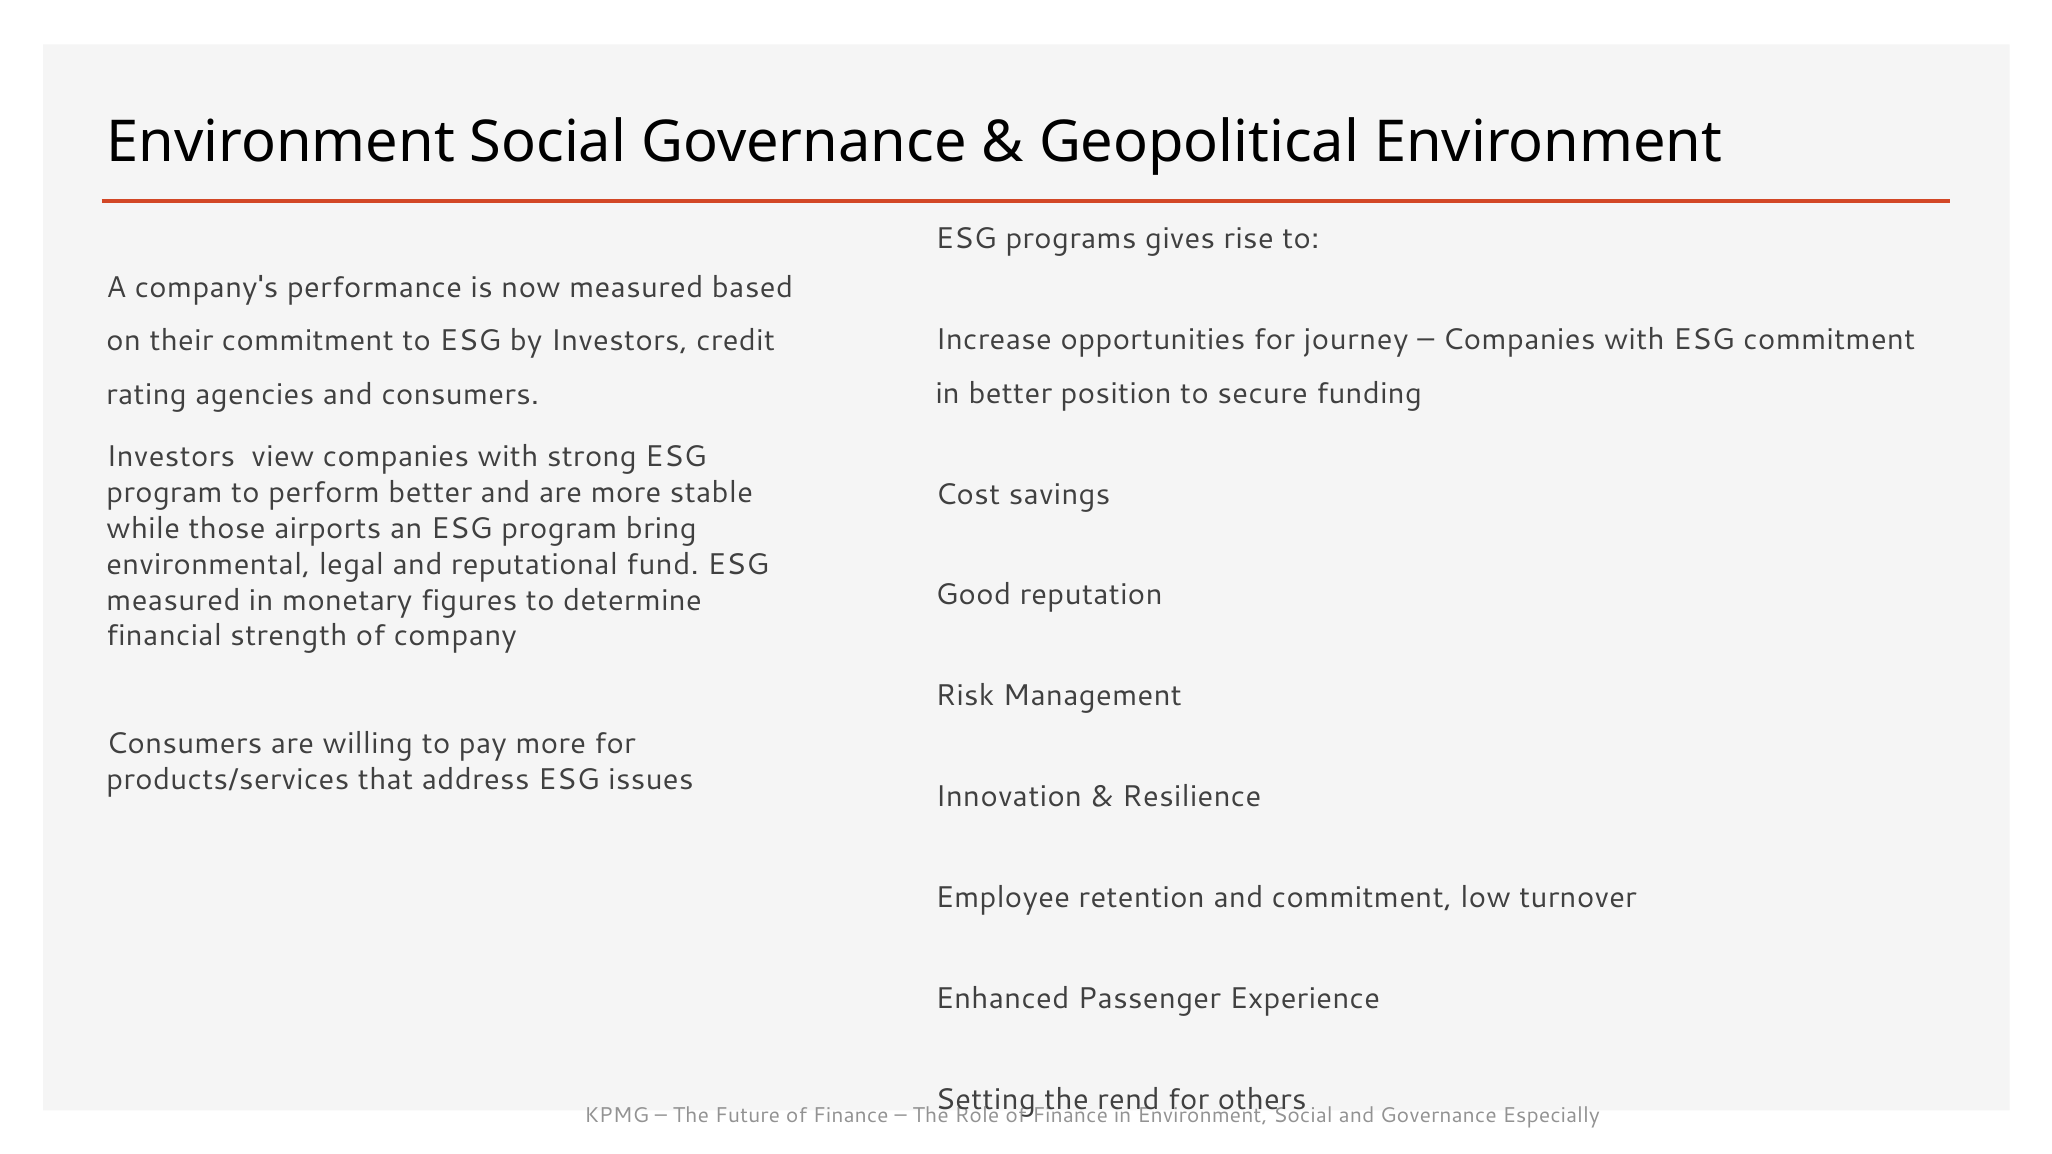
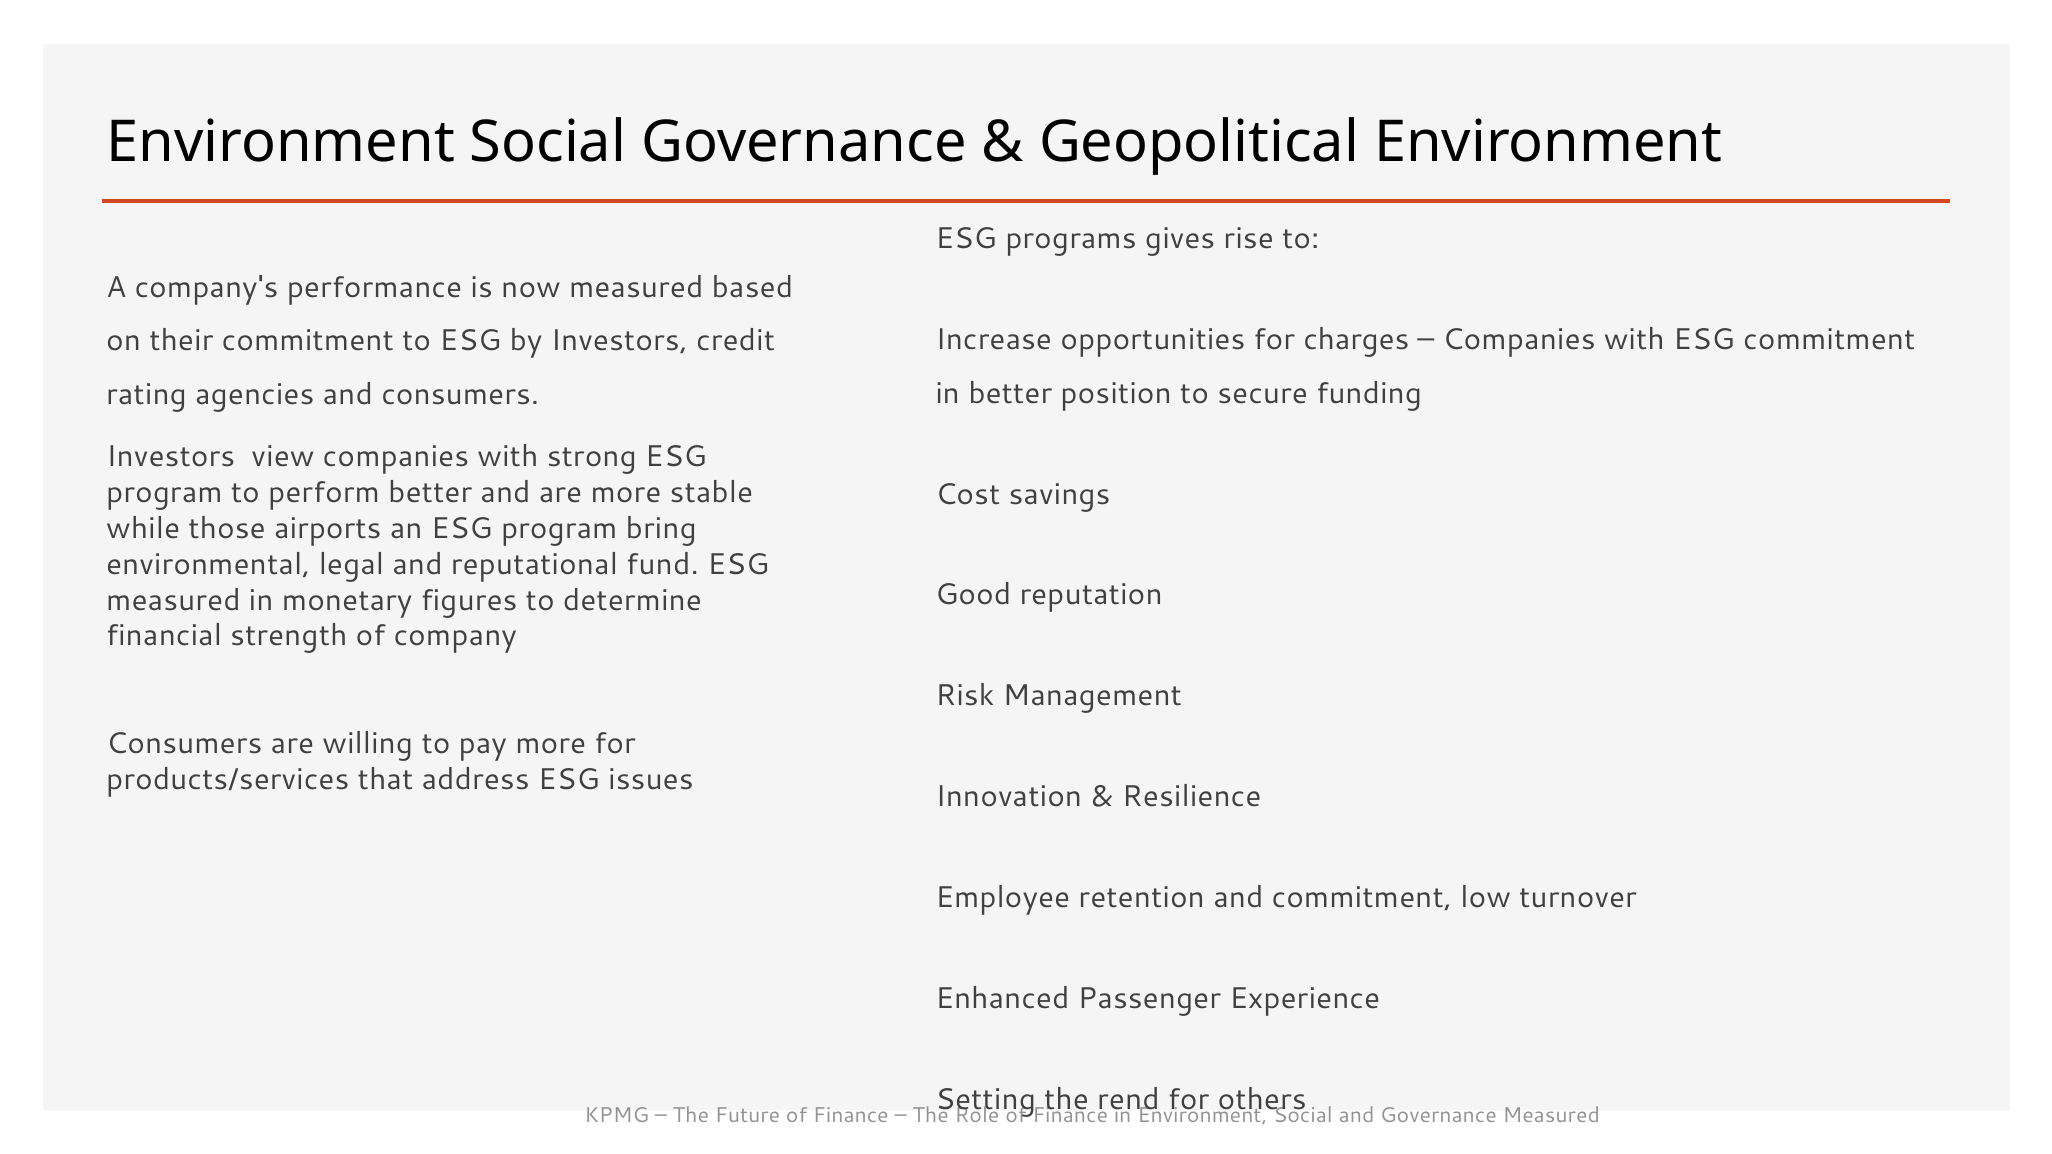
journey: journey -> charges
Governance Especially: Especially -> Measured
